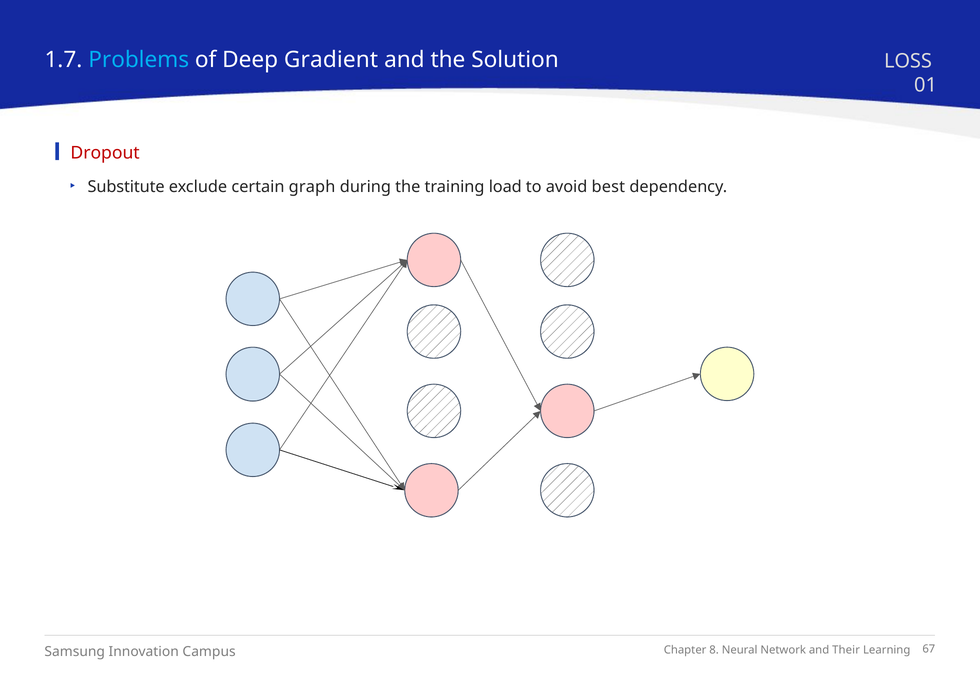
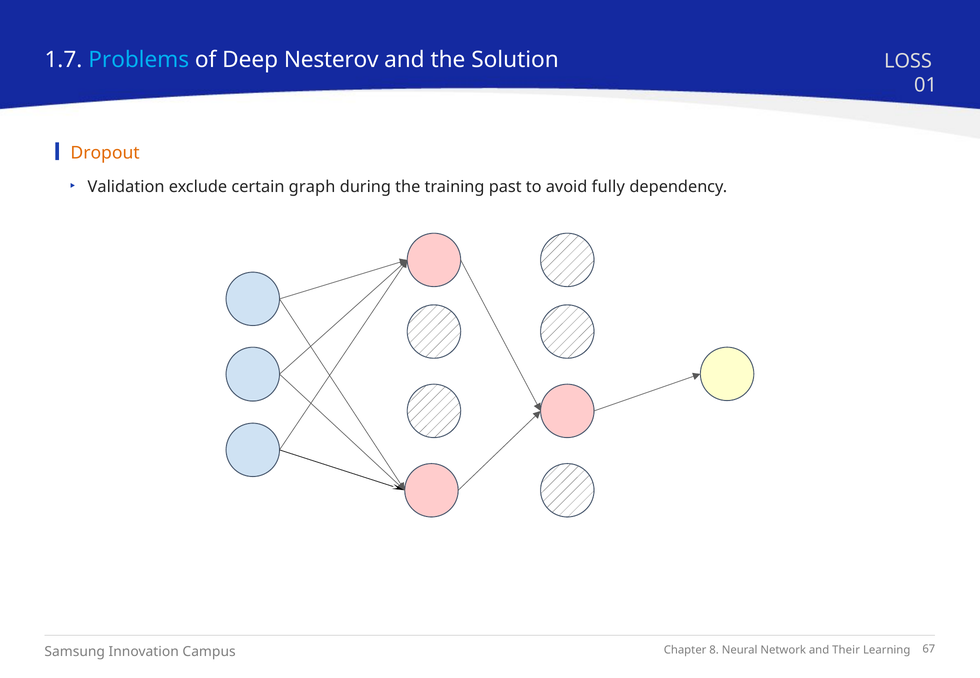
Gradient: Gradient -> Nesterov
Dropout colour: red -> orange
Substitute: Substitute -> Validation
load: load -> past
best: best -> fully
